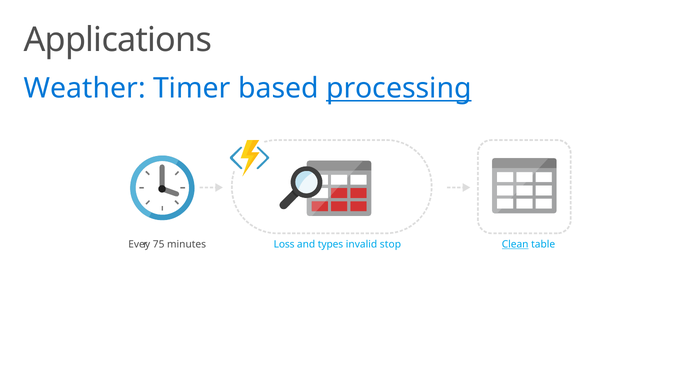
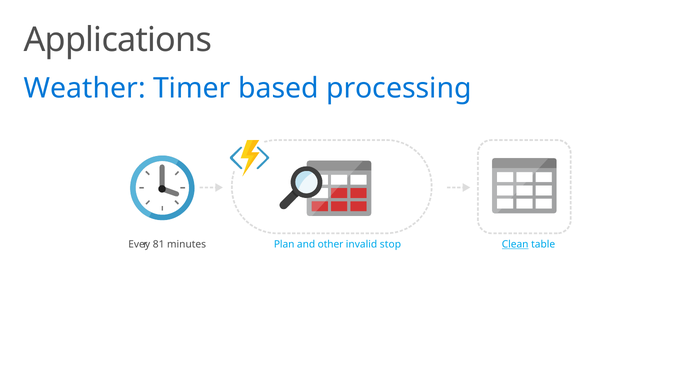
processing underline: present -> none
75: 75 -> 81
Loss: Loss -> Plan
types: types -> other
